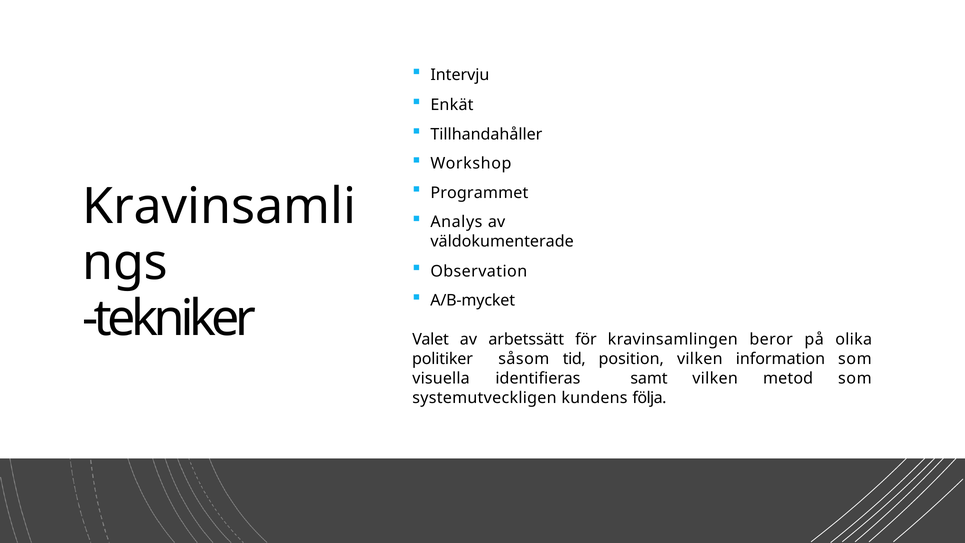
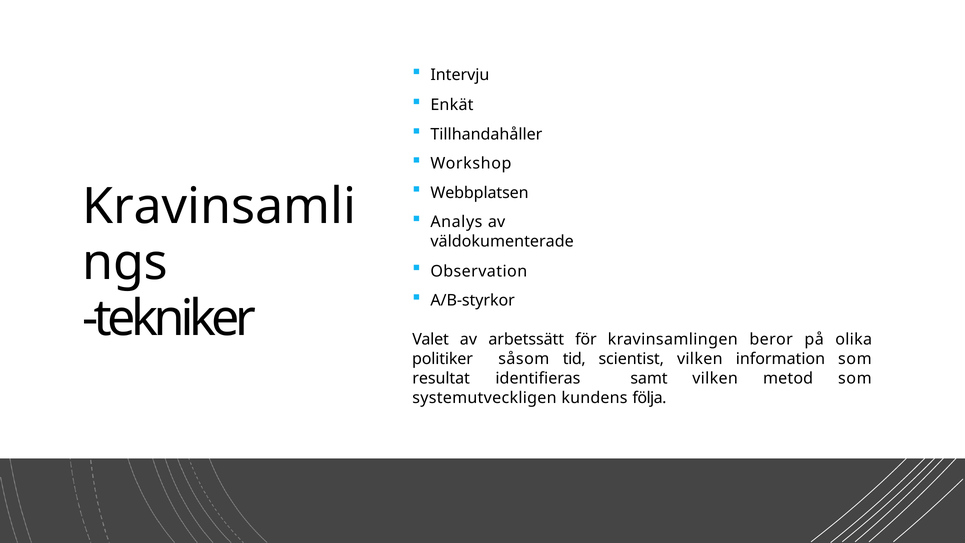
Programmet: Programmet -> Webbplatsen
A/B-mycket: A/B-mycket -> A/B-styrkor
position: position -> scientist
visuella: visuella -> resultat
